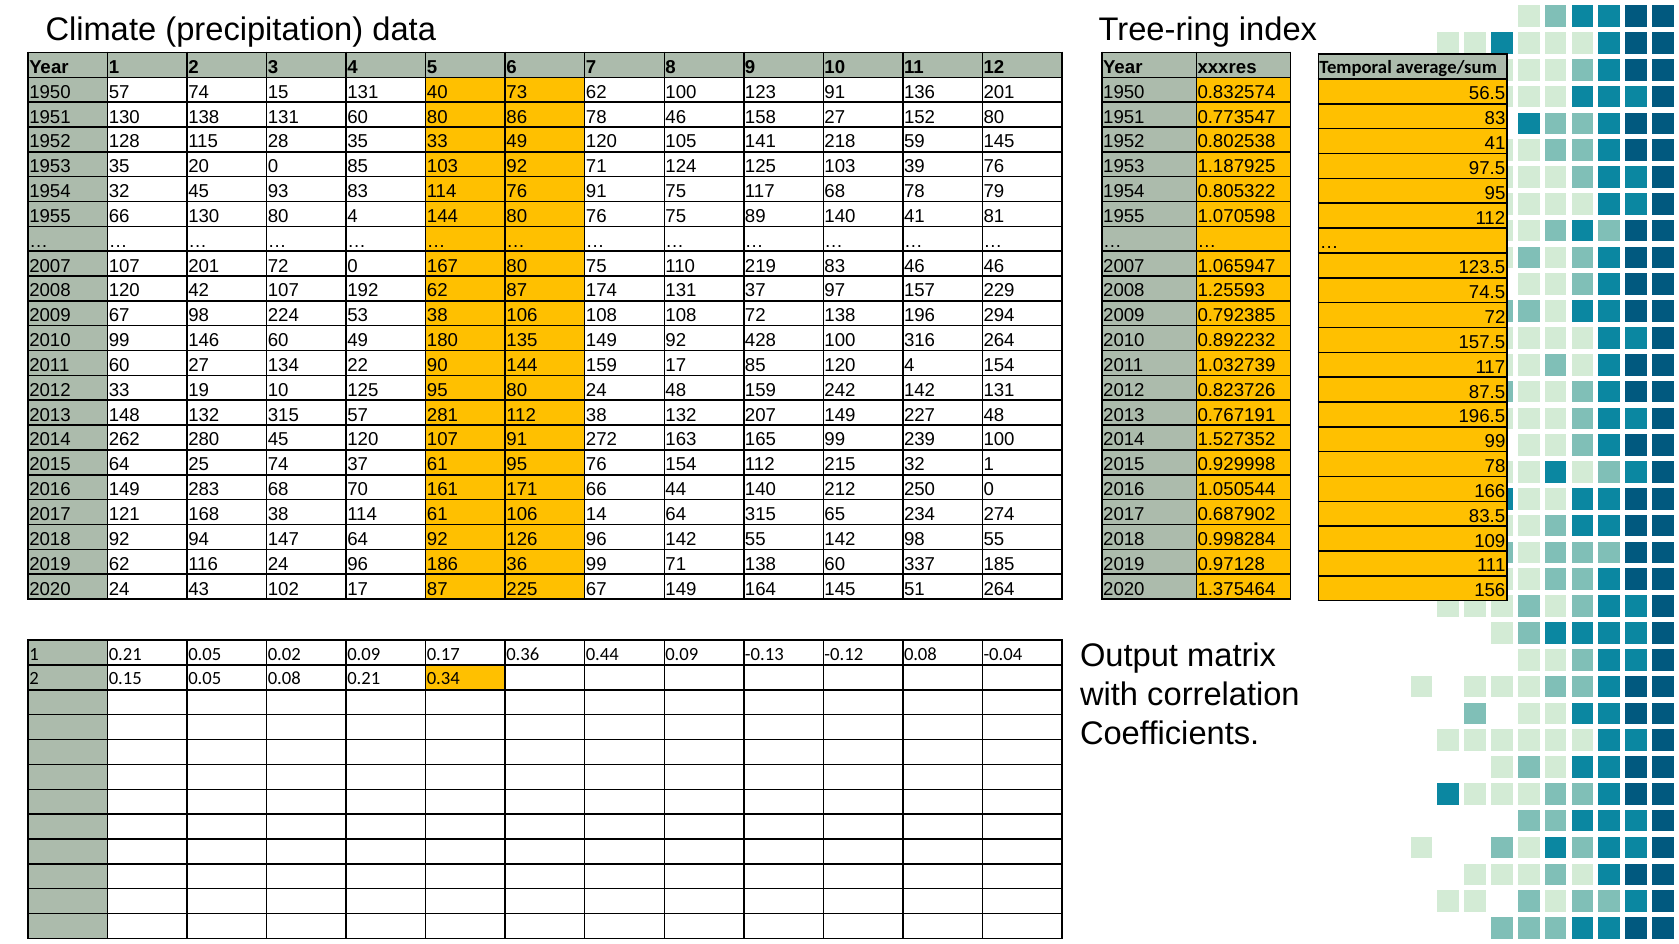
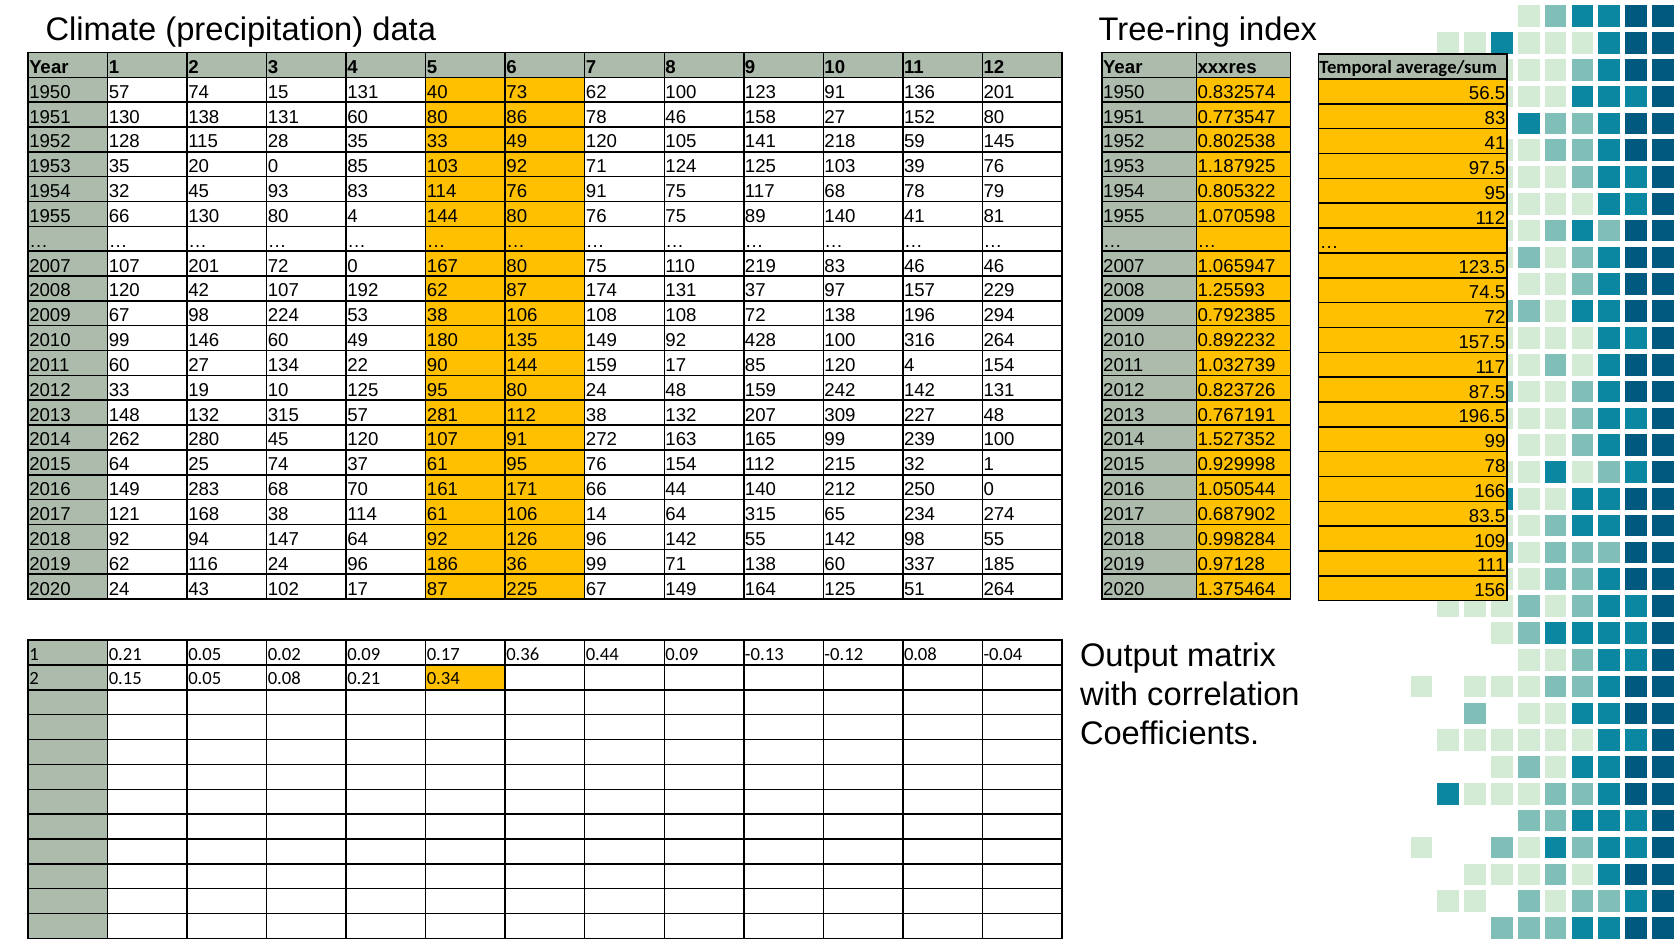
207 149: 149 -> 309
164 145: 145 -> 125
